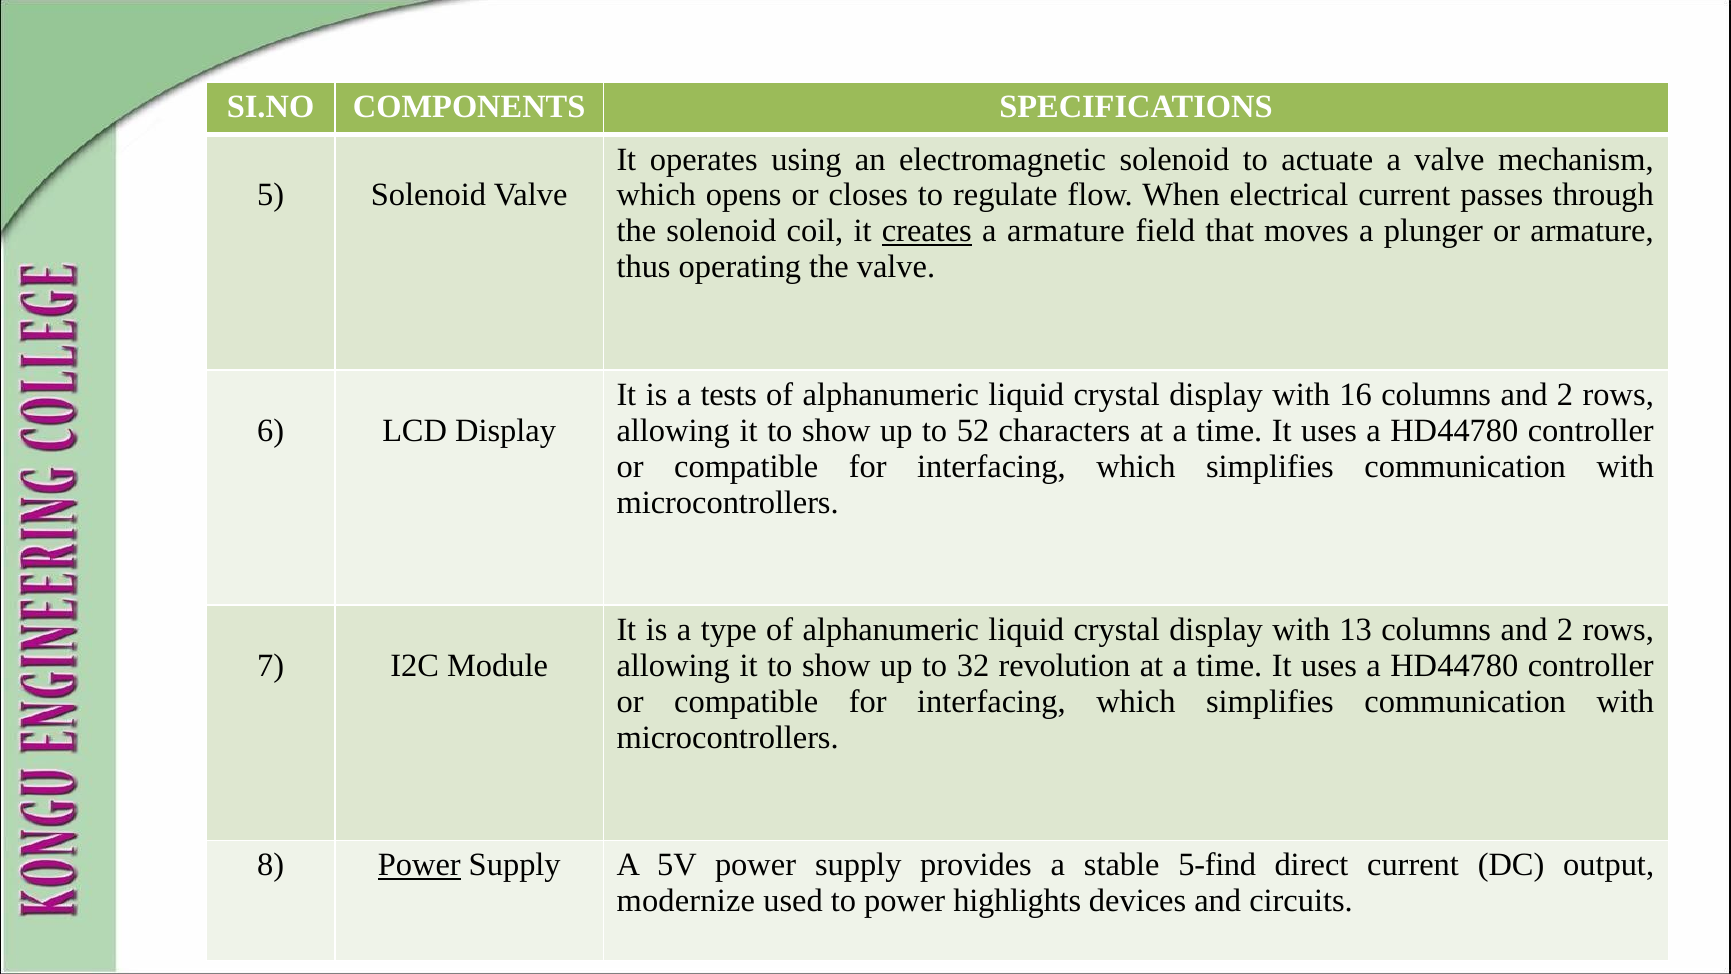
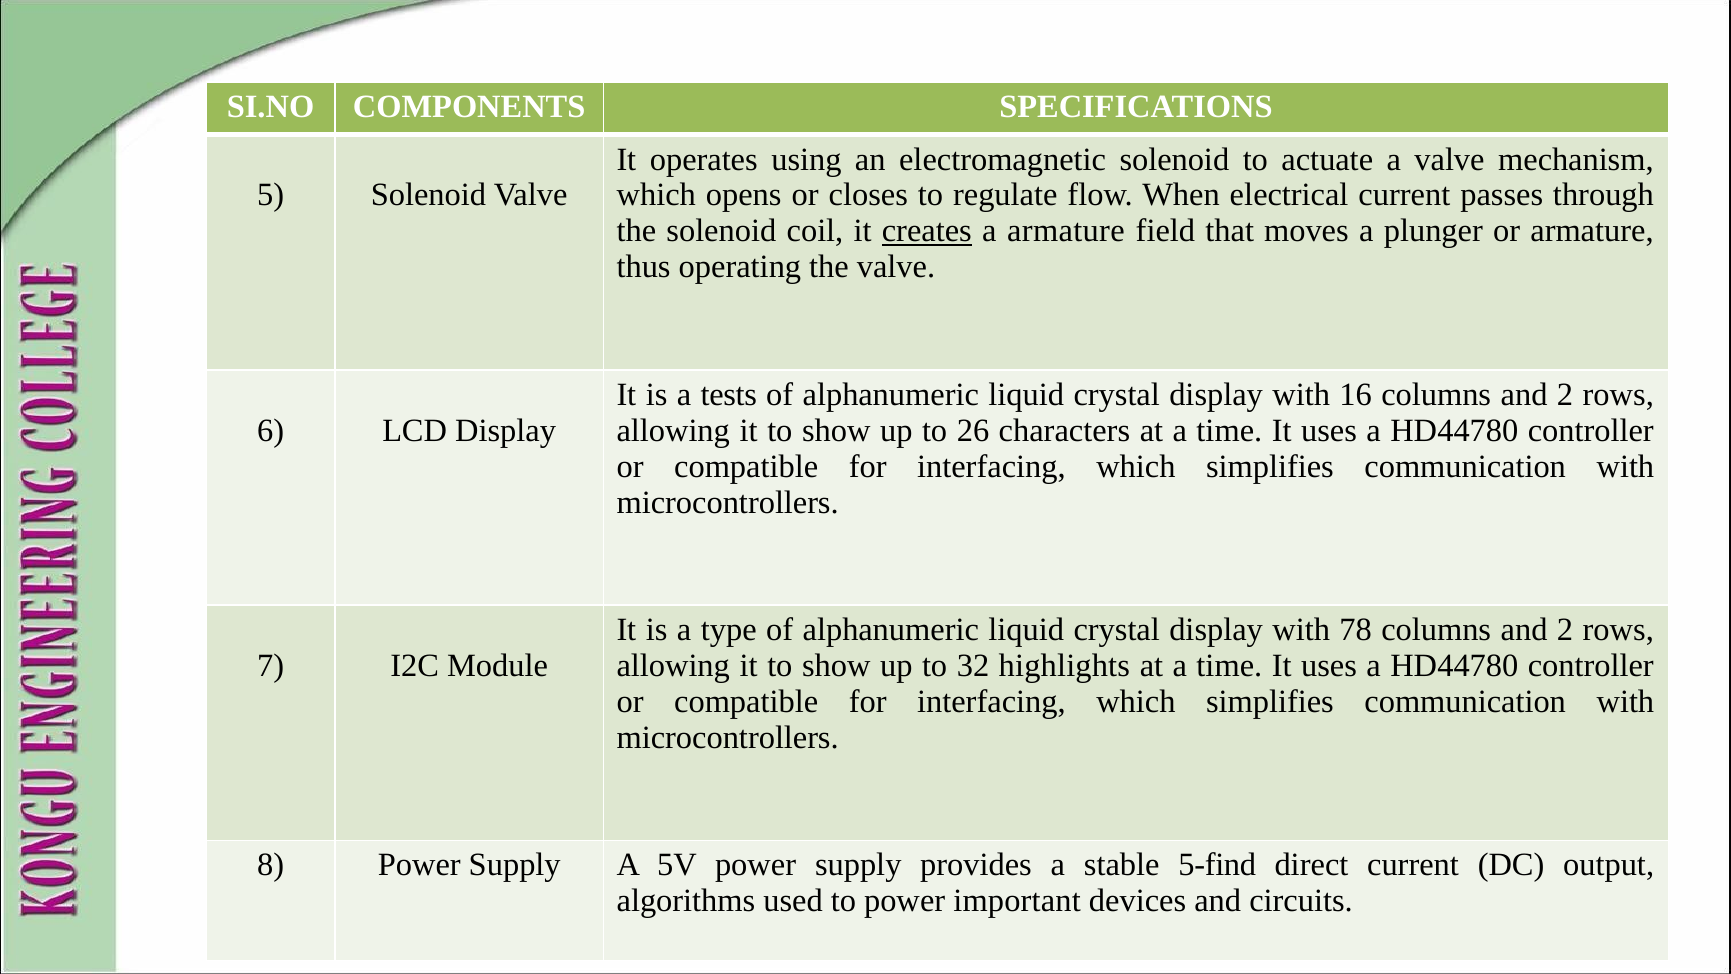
52: 52 -> 26
13: 13 -> 78
revolution: revolution -> highlights
Power at (419, 865) underline: present -> none
modernize: modernize -> algorithms
highlights: highlights -> important
